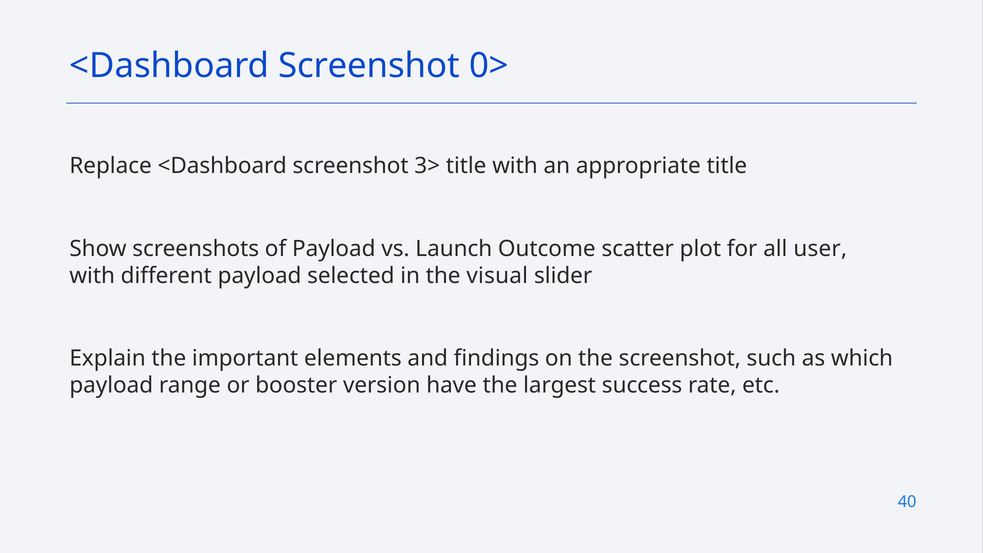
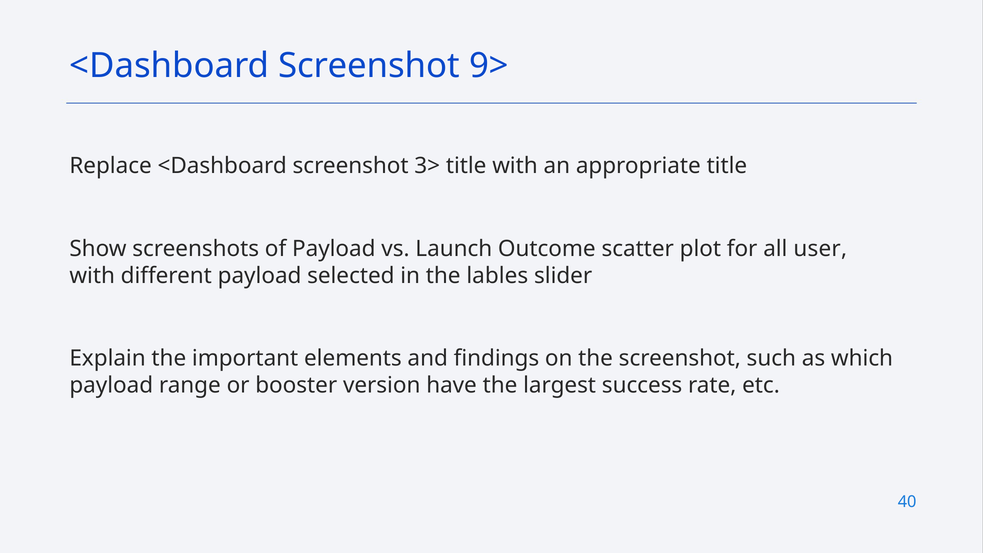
0>: 0> -> 9>
visual: visual -> lables
